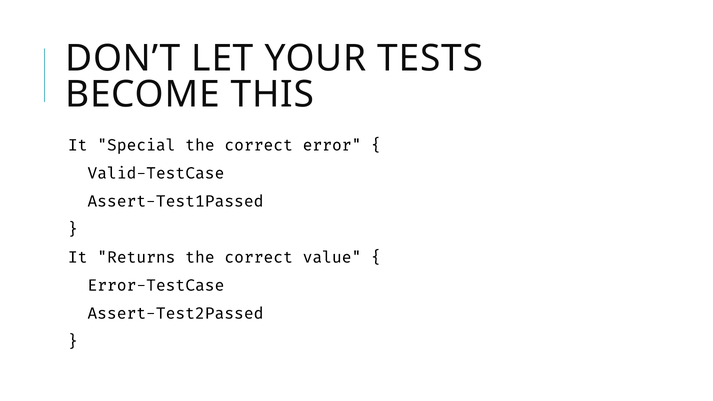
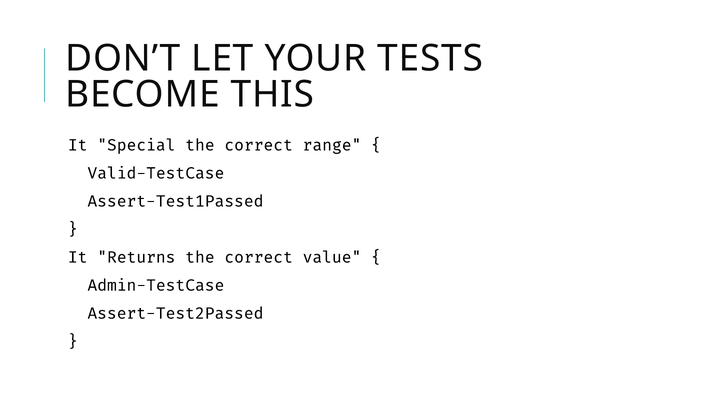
error: error -> range
Error-TestCase: Error-TestCase -> Admin-TestCase
